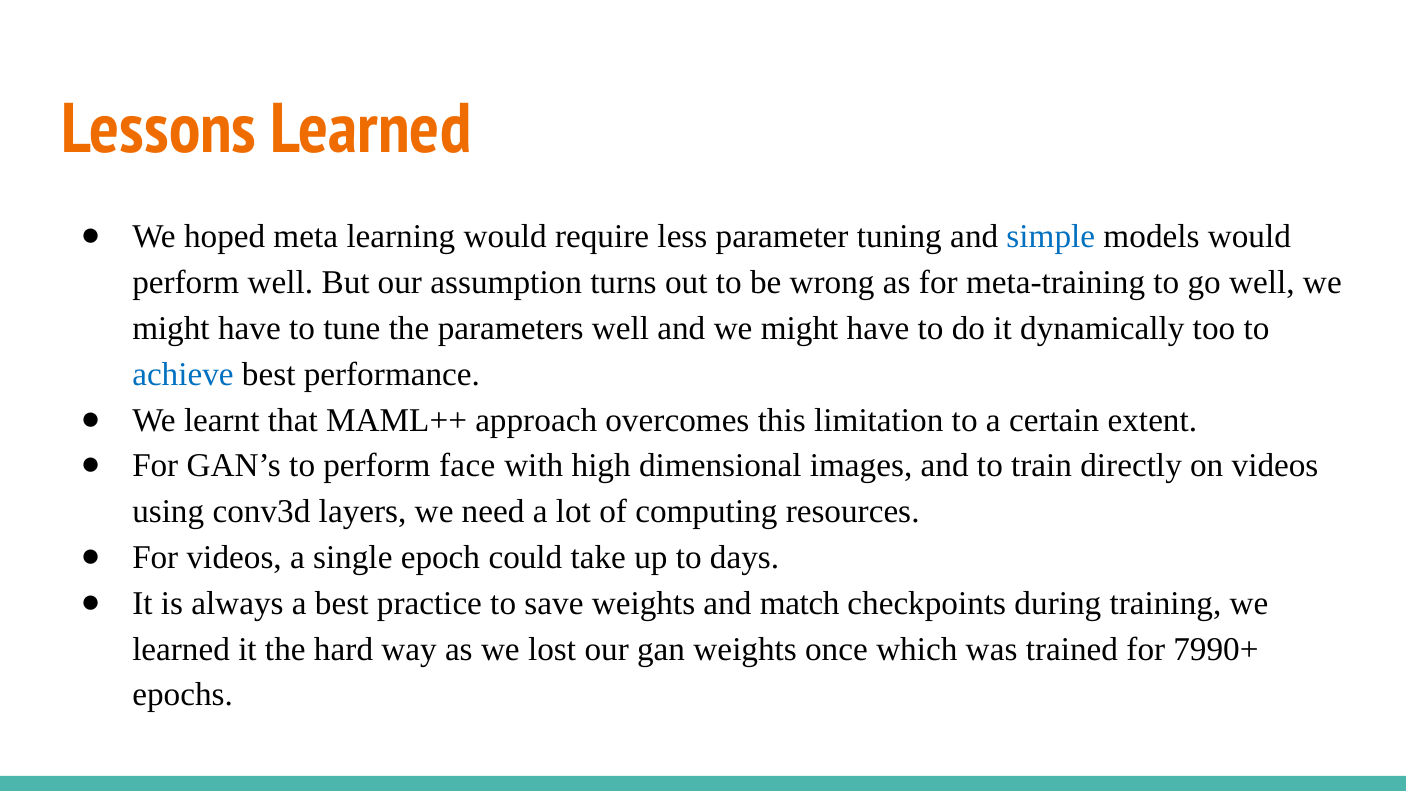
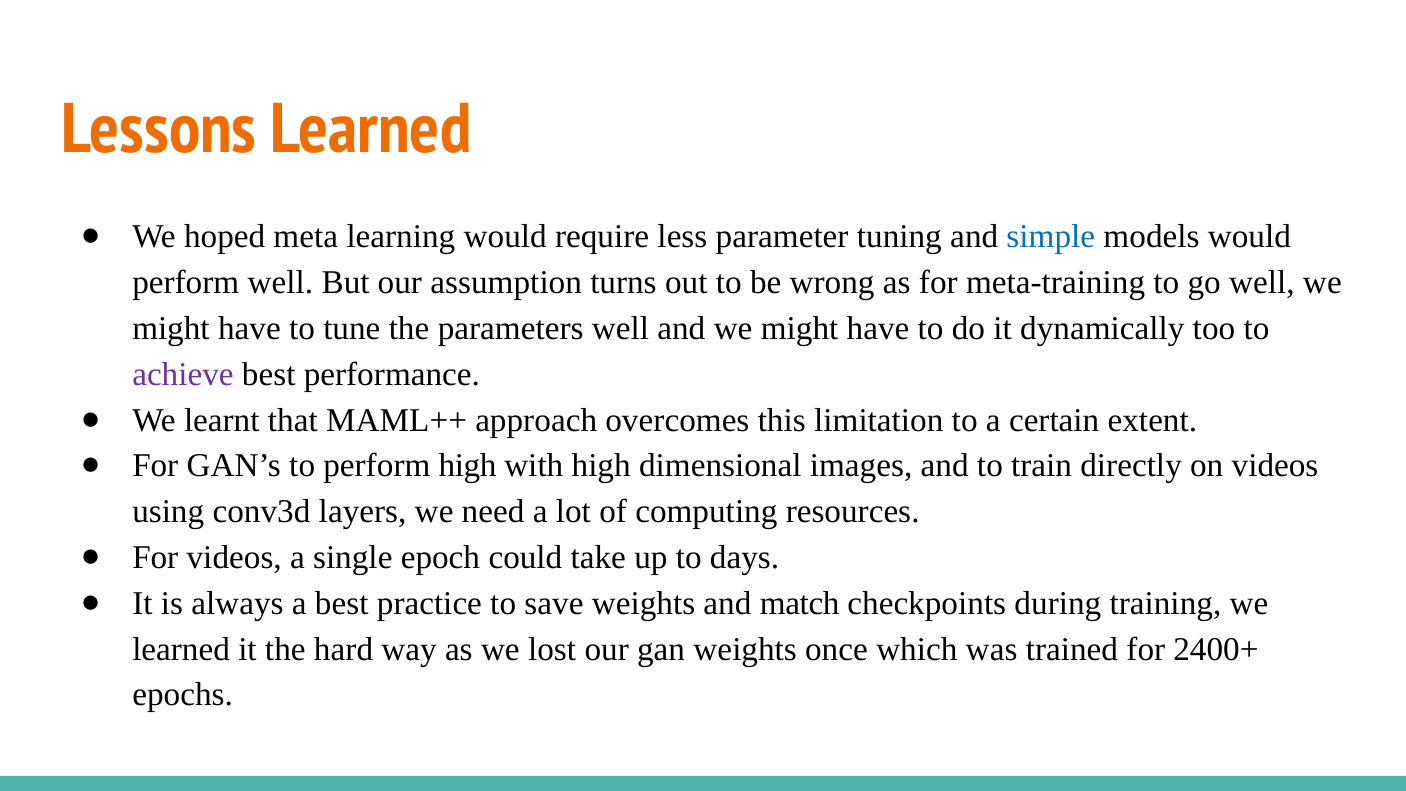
achieve colour: blue -> purple
perform face: face -> high
7990+: 7990+ -> 2400+
